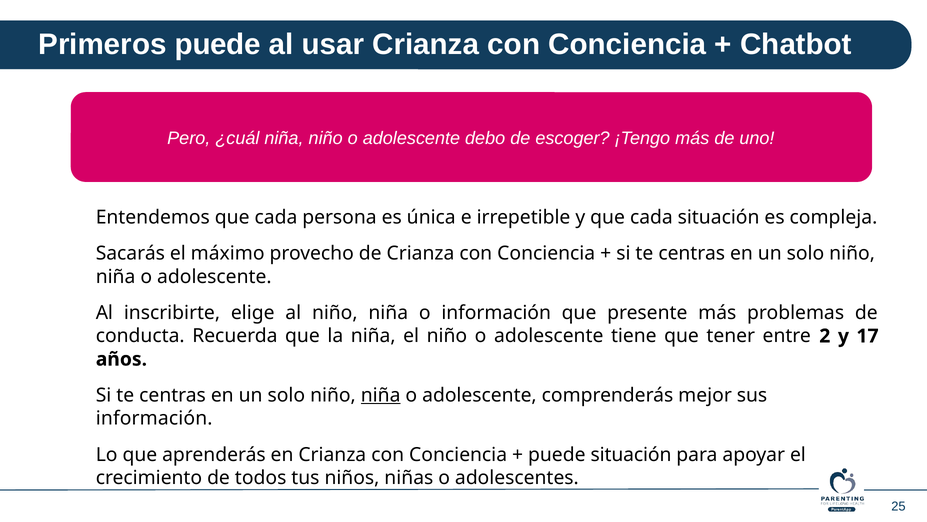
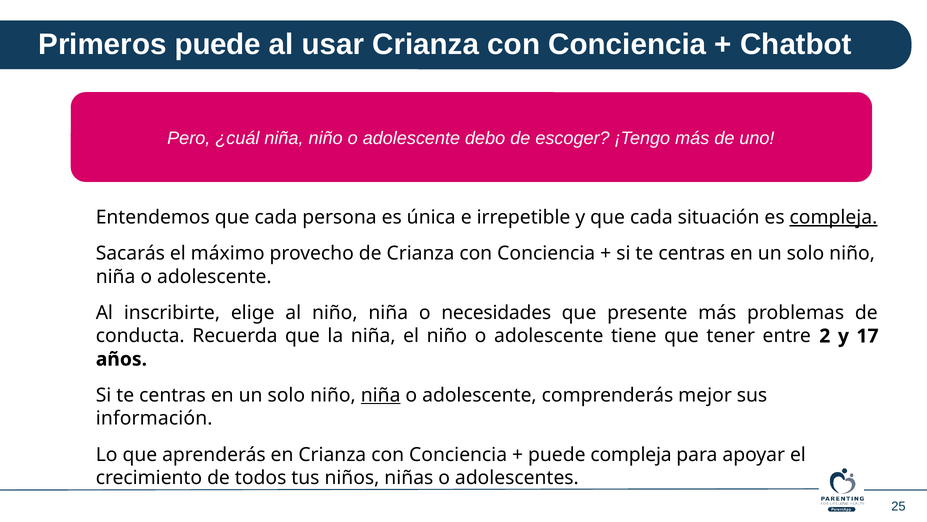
compleja at (833, 217) underline: none -> present
o información: información -> necesidades
puede situación: situación -> compleja
